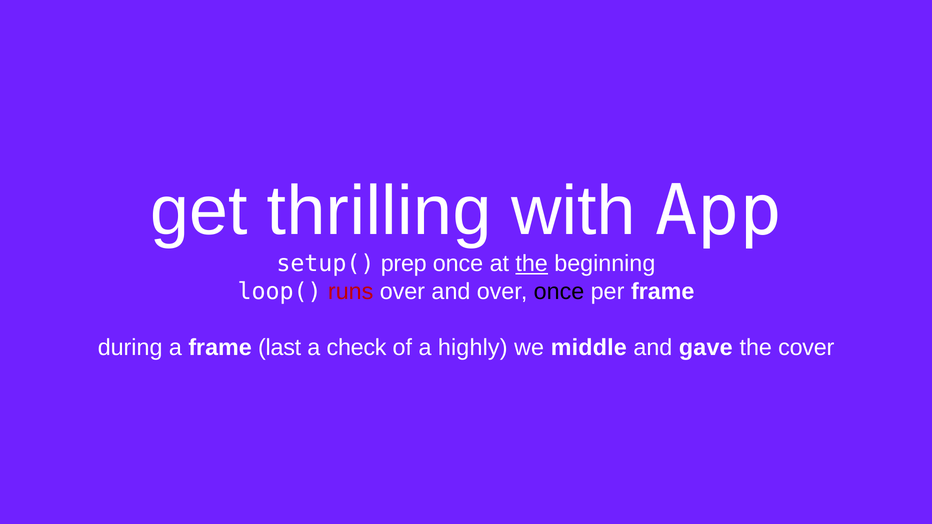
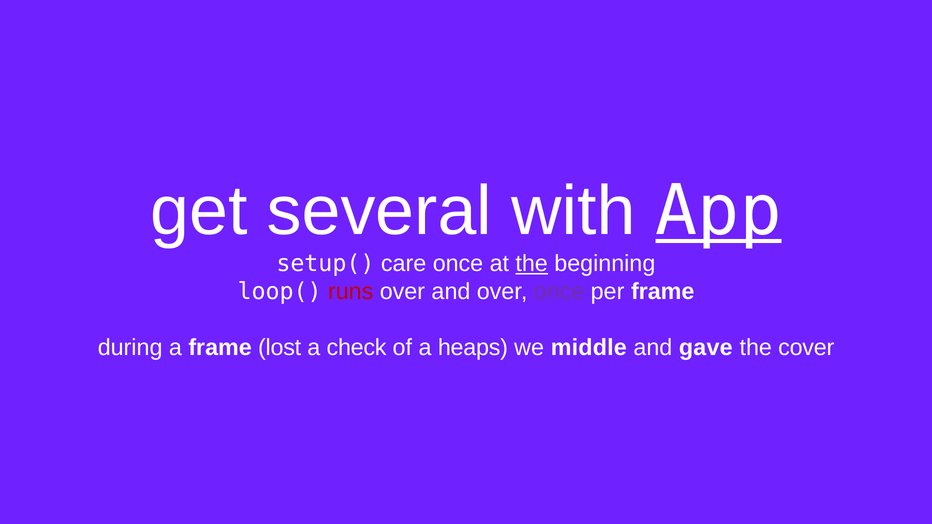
thrilling: thrilling -> several
App underline: none -> present
prep: prep -> care
once at (559, 292) colour: black -> purple
last: last -> lost
highly: highly -> heaps
